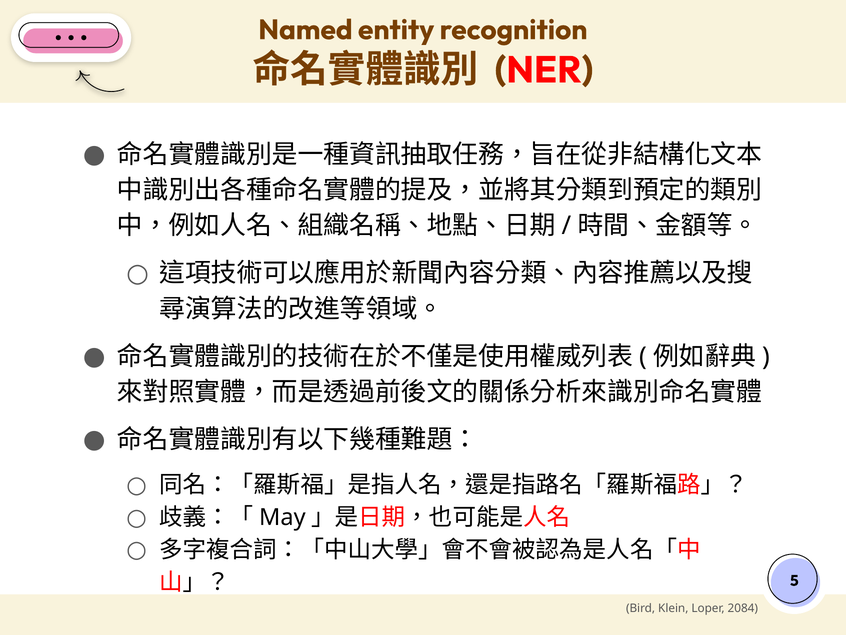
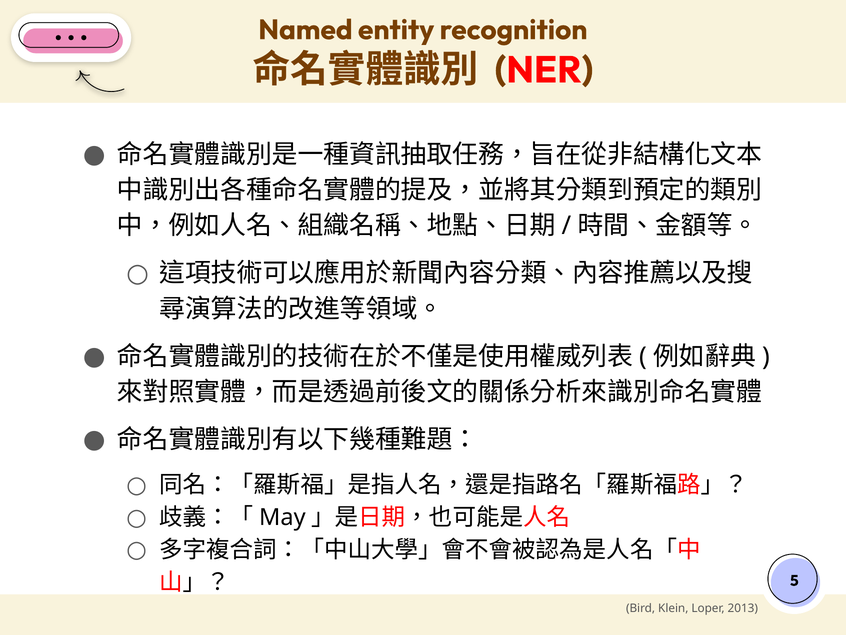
2084: 2084 -> 2013
